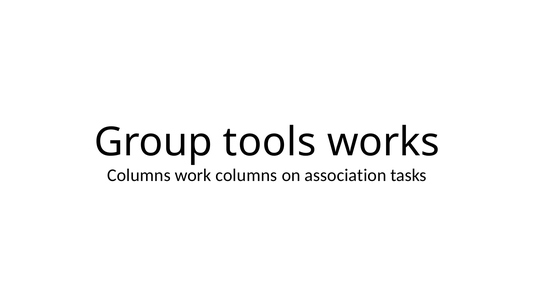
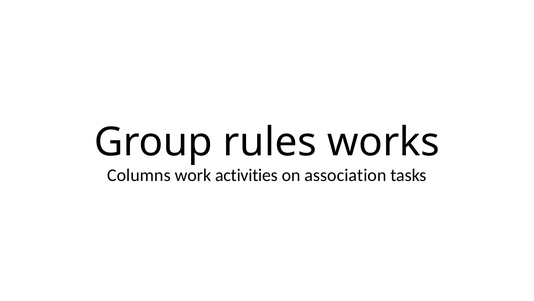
tools: tools -> rules
work columns: columns -> activities
